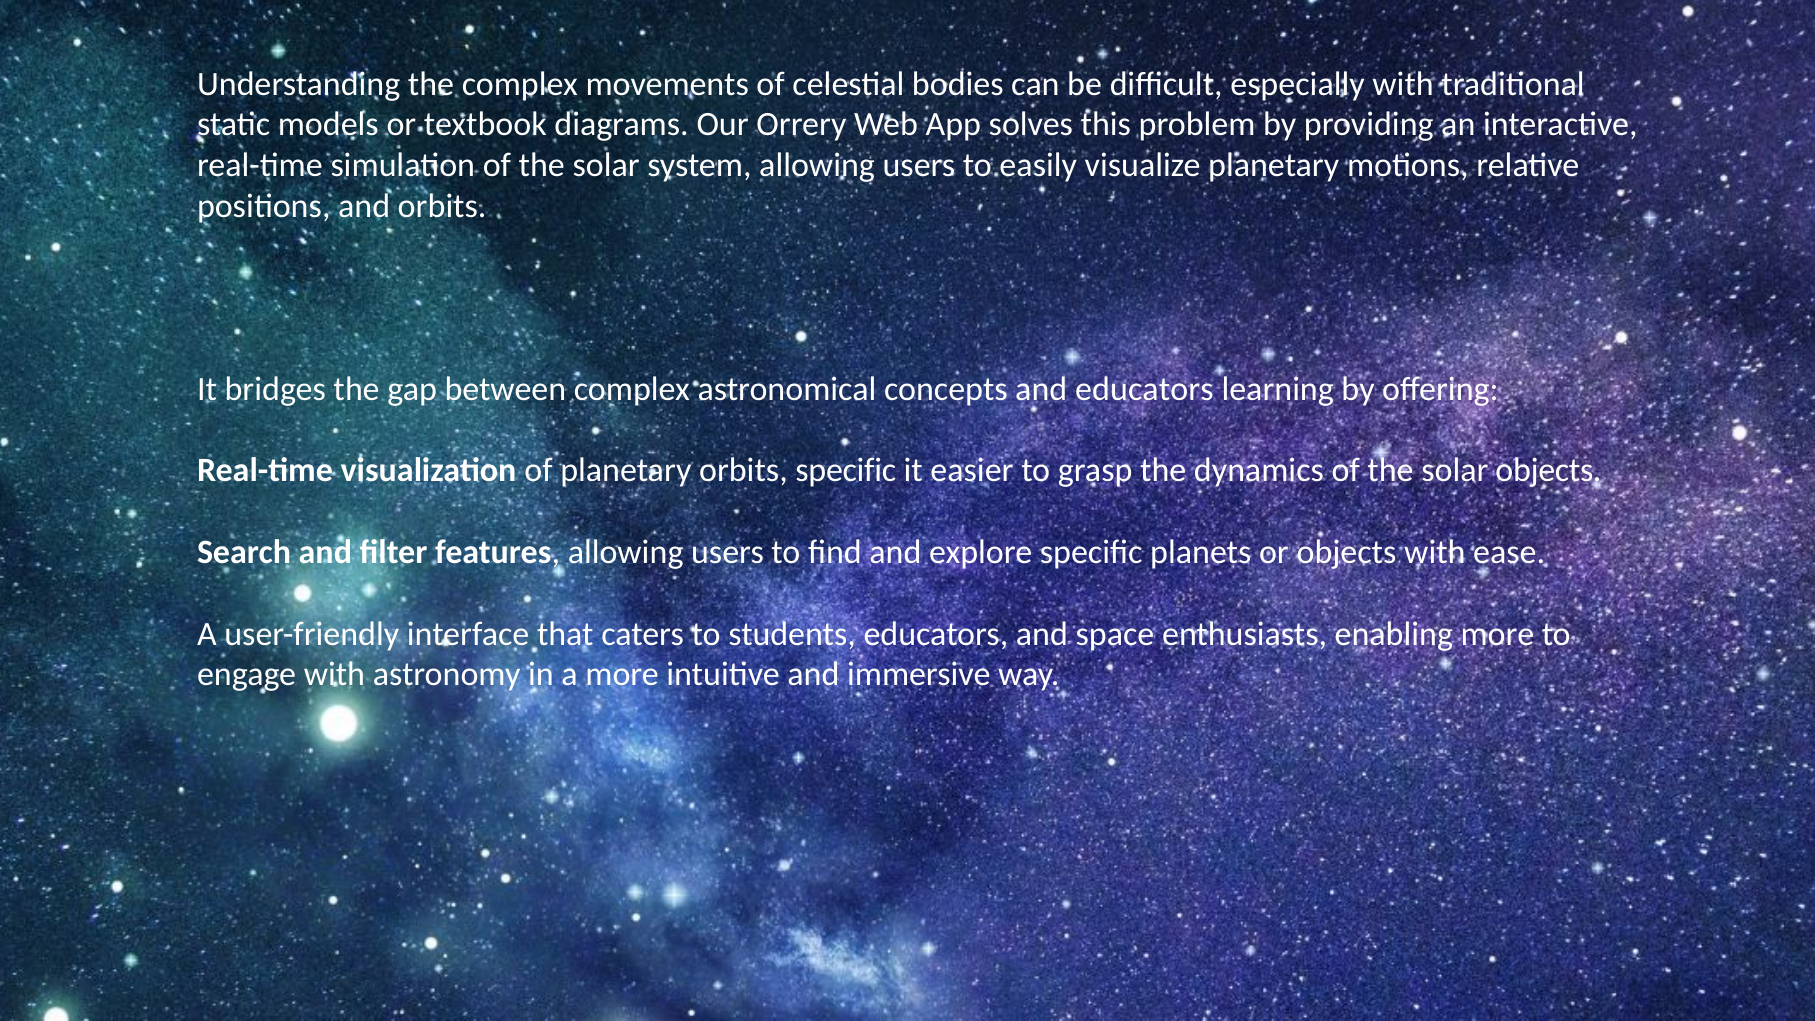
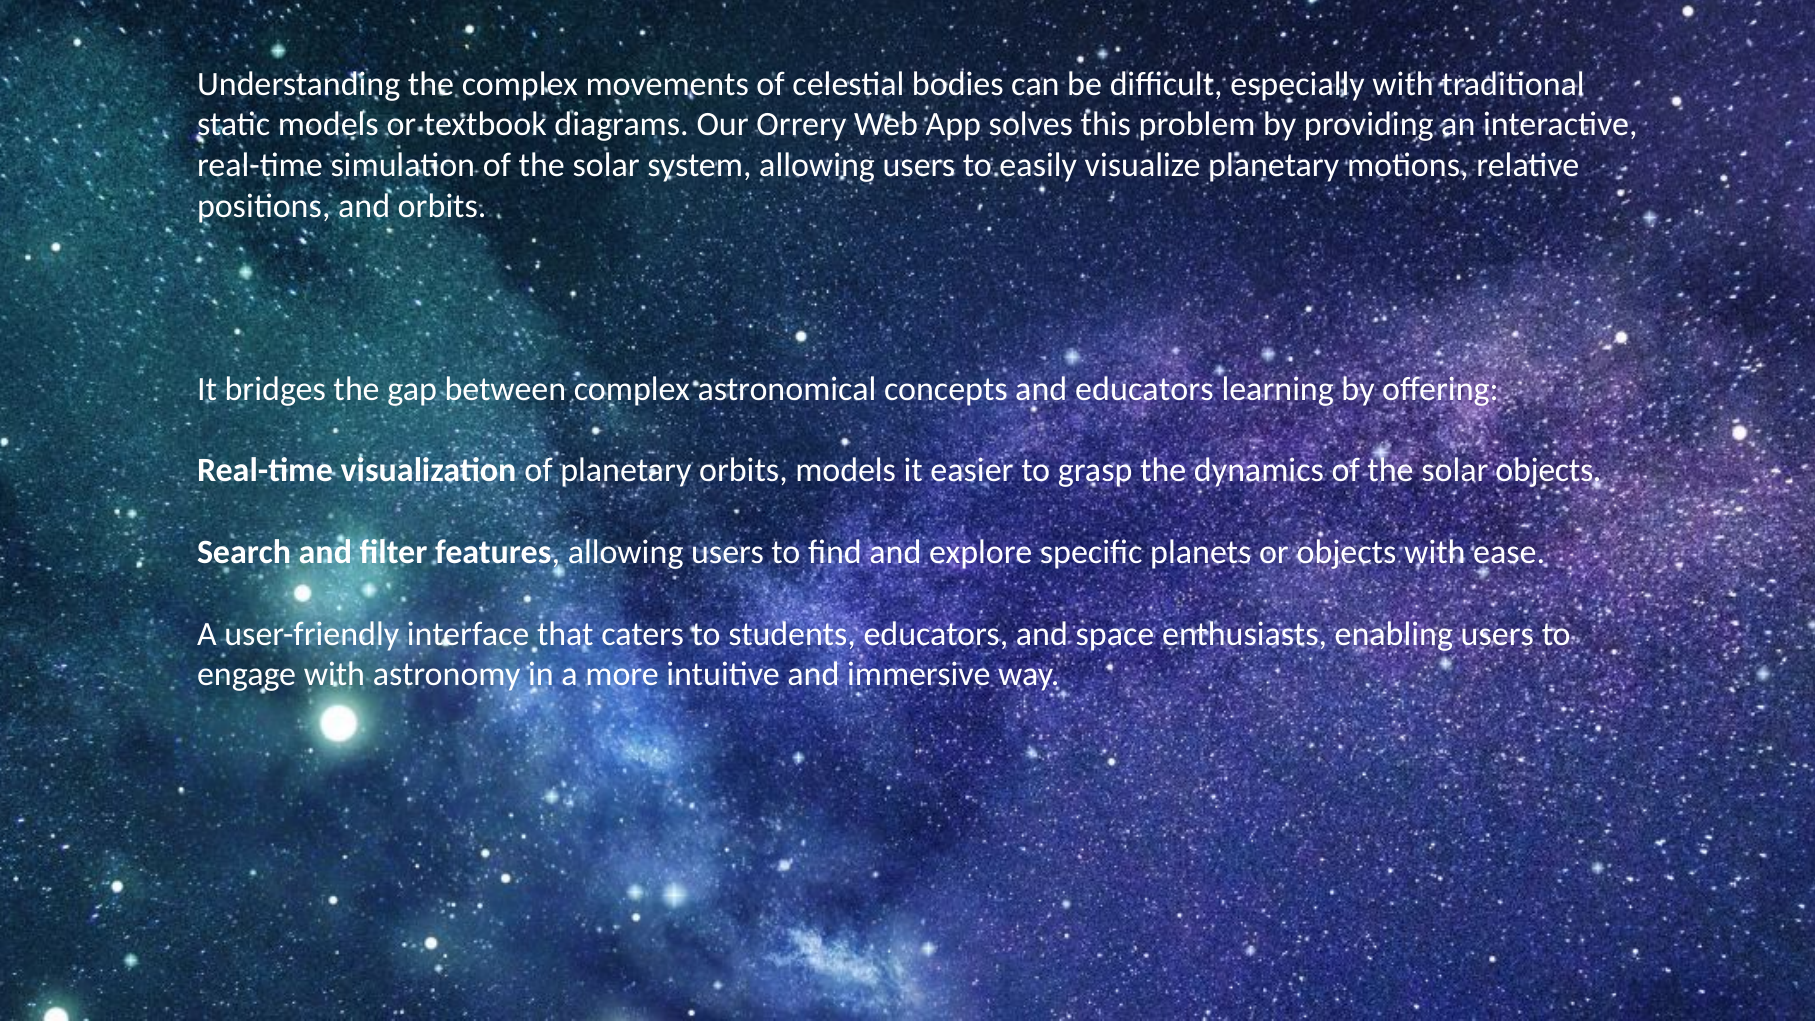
orbits specific: specific -> models
enabling more: more -> users
